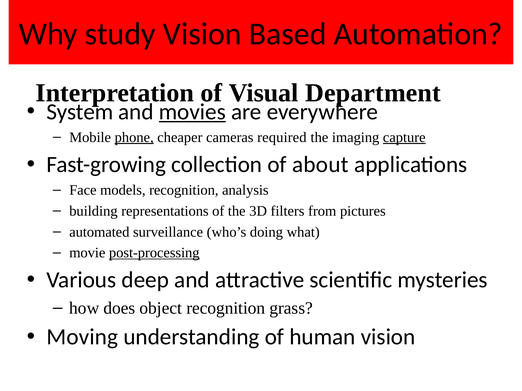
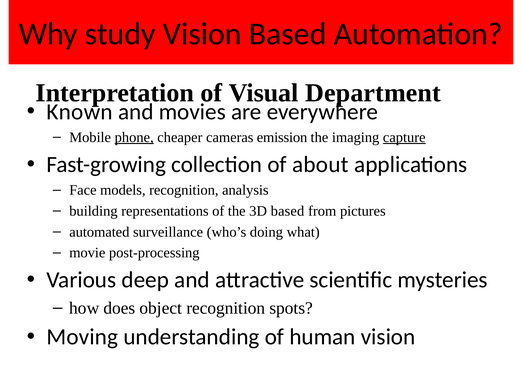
System: System -> Known
movies underline: present -> none
required: required -> emission
3D filters: filters -> based
post-processing underline: present -> none
grass: grass -> spots
